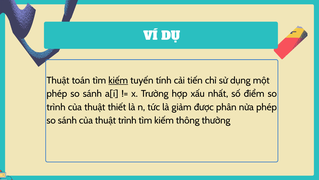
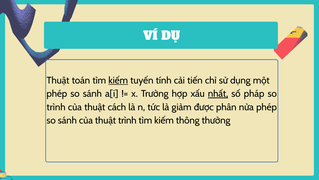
nhất underline: none -> present
điểm: điểm -> pháp
thiết: thiết -> cách
